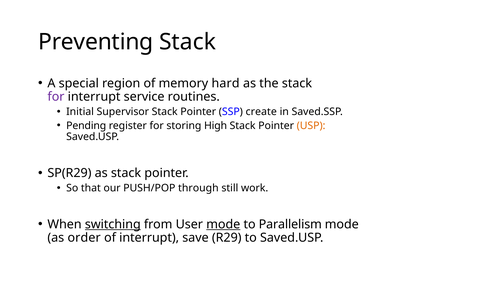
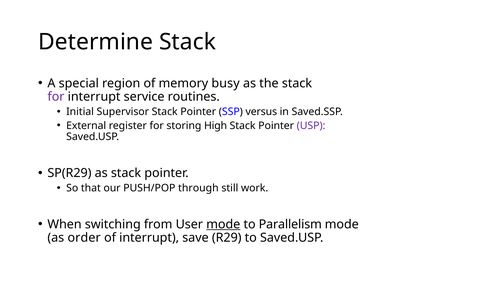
Preventing: Preventing -> Determine
hard: hard -> busy
create: create -> versus
Pending: Pending -> External
USP colour: orange -> purple
switching underline: present -> none
